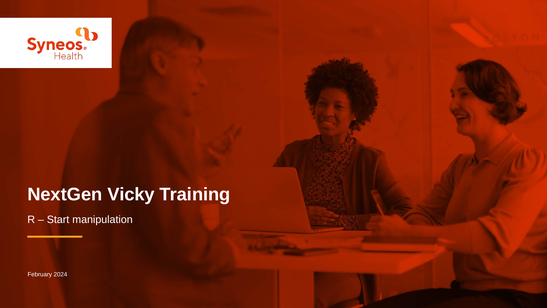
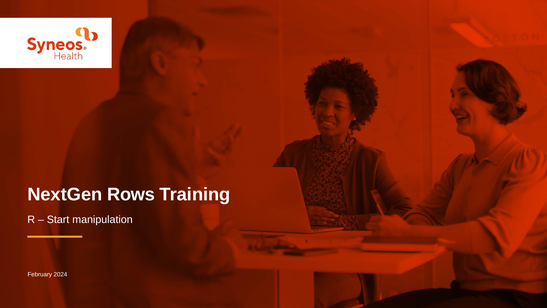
Vicky: Vicky -> Rows
